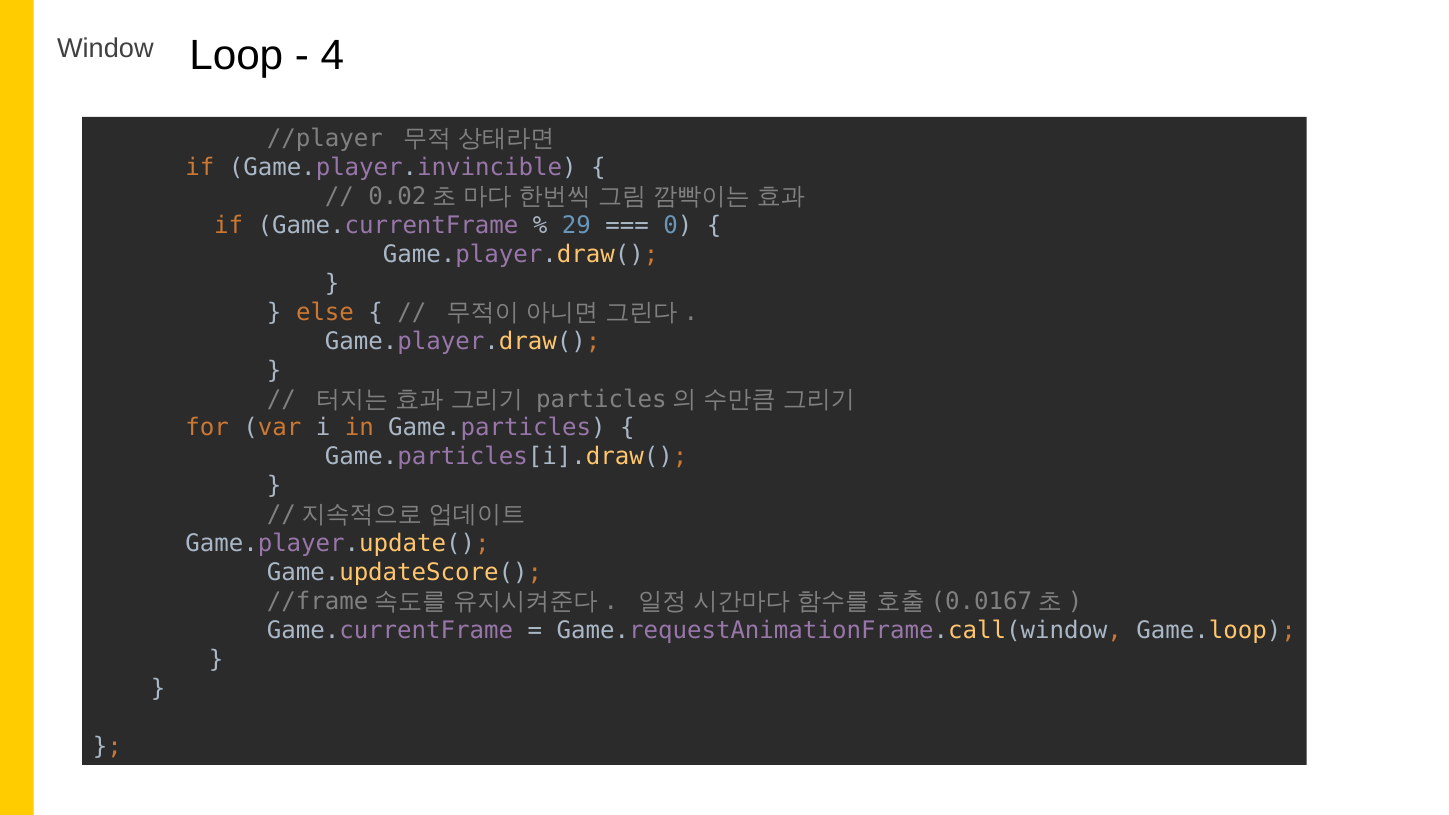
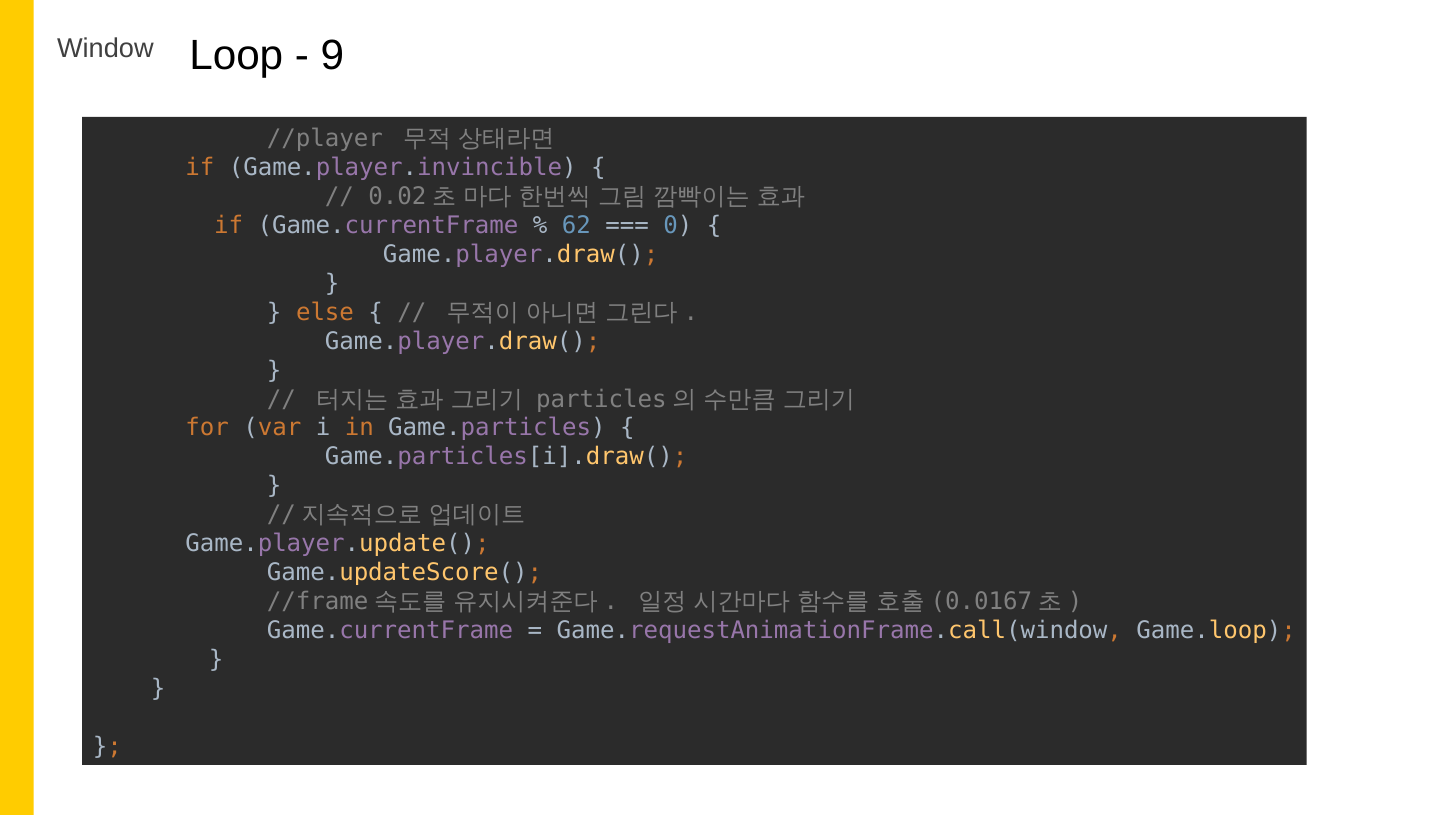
4: 4 -> 9
29: 29 -> 62
